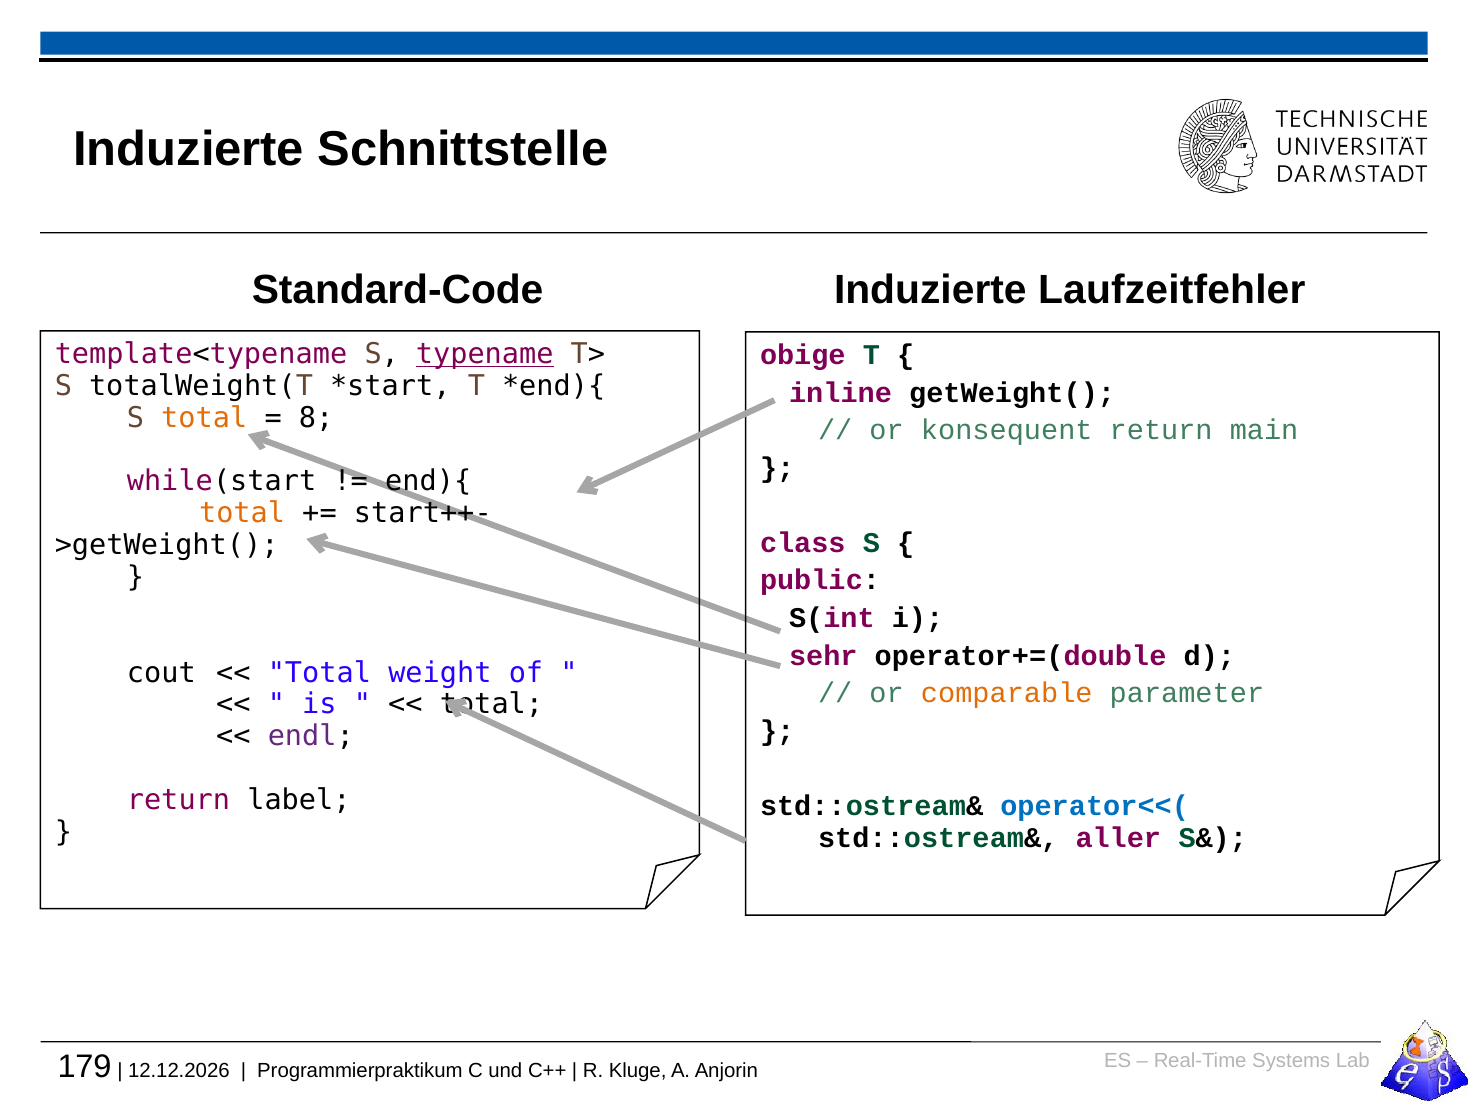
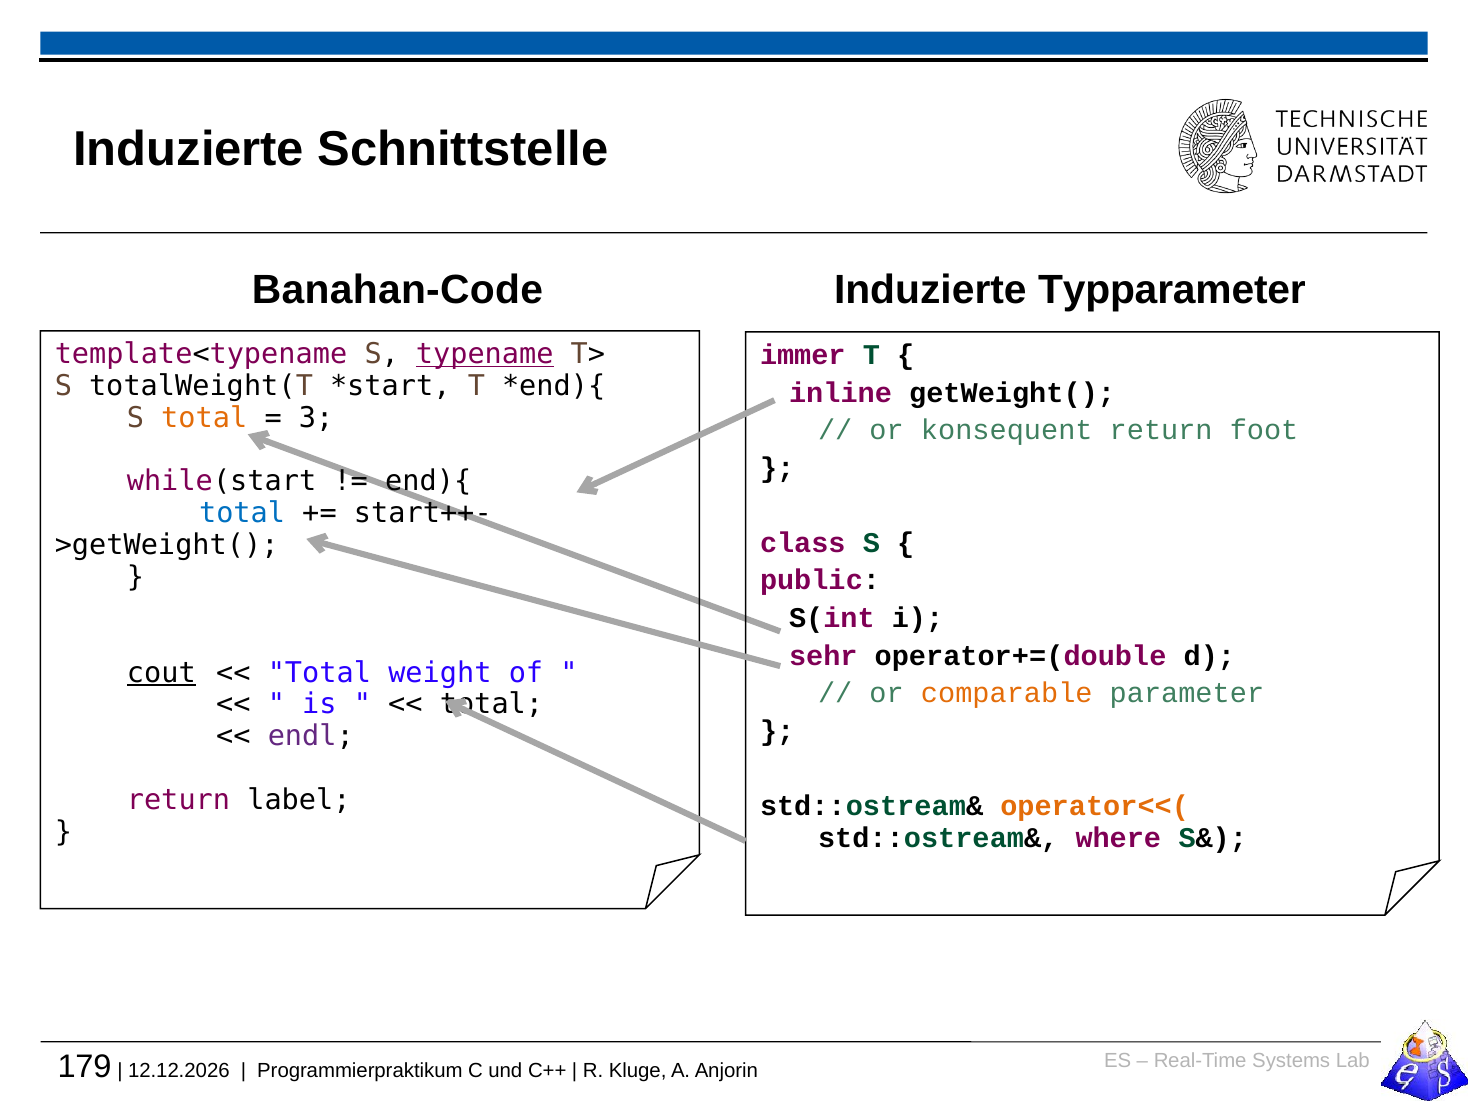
Standard-Code: Standard-Code -> Banahan-Code
Laufzeitfehler: Laufzeitfehler -> Typparameter
obige: obige -> immer
8: 8 -> 3
main: main -> foot
total at (242, 513) colour: orange -> blue
cout underline: none -> present
operator<<( colour: blue -> orange
aller: aller -> where
